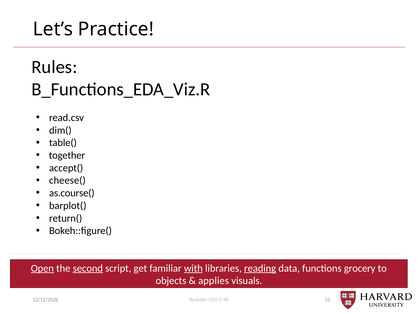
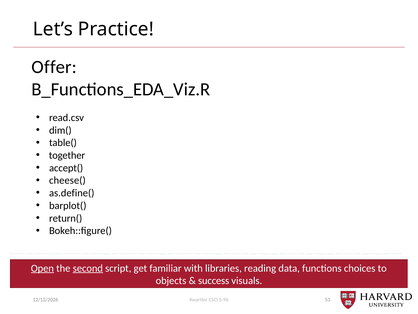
Rules: Rules -> Offer
as.course(: as.course( -> as.define(
with underline: present -> none
reading underline: present -> none
grocery: grocery -> choices
applies: applies -> success
